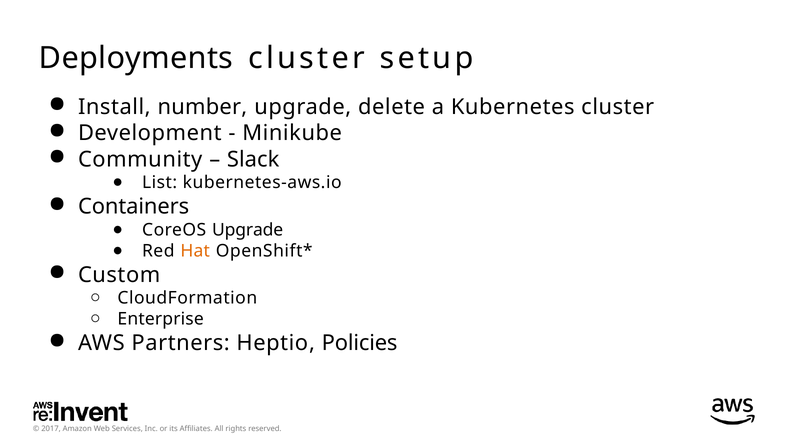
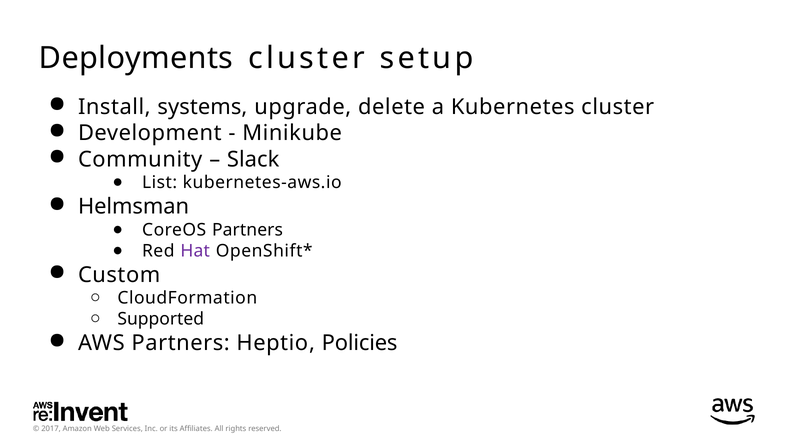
number: number -> systems
Containers: Containers -> Helmsman
CoreOS Upgrade: Upgrade -> Partners
Hat colour: orange -> purple
Enterprise: Enterprise -> Supported
